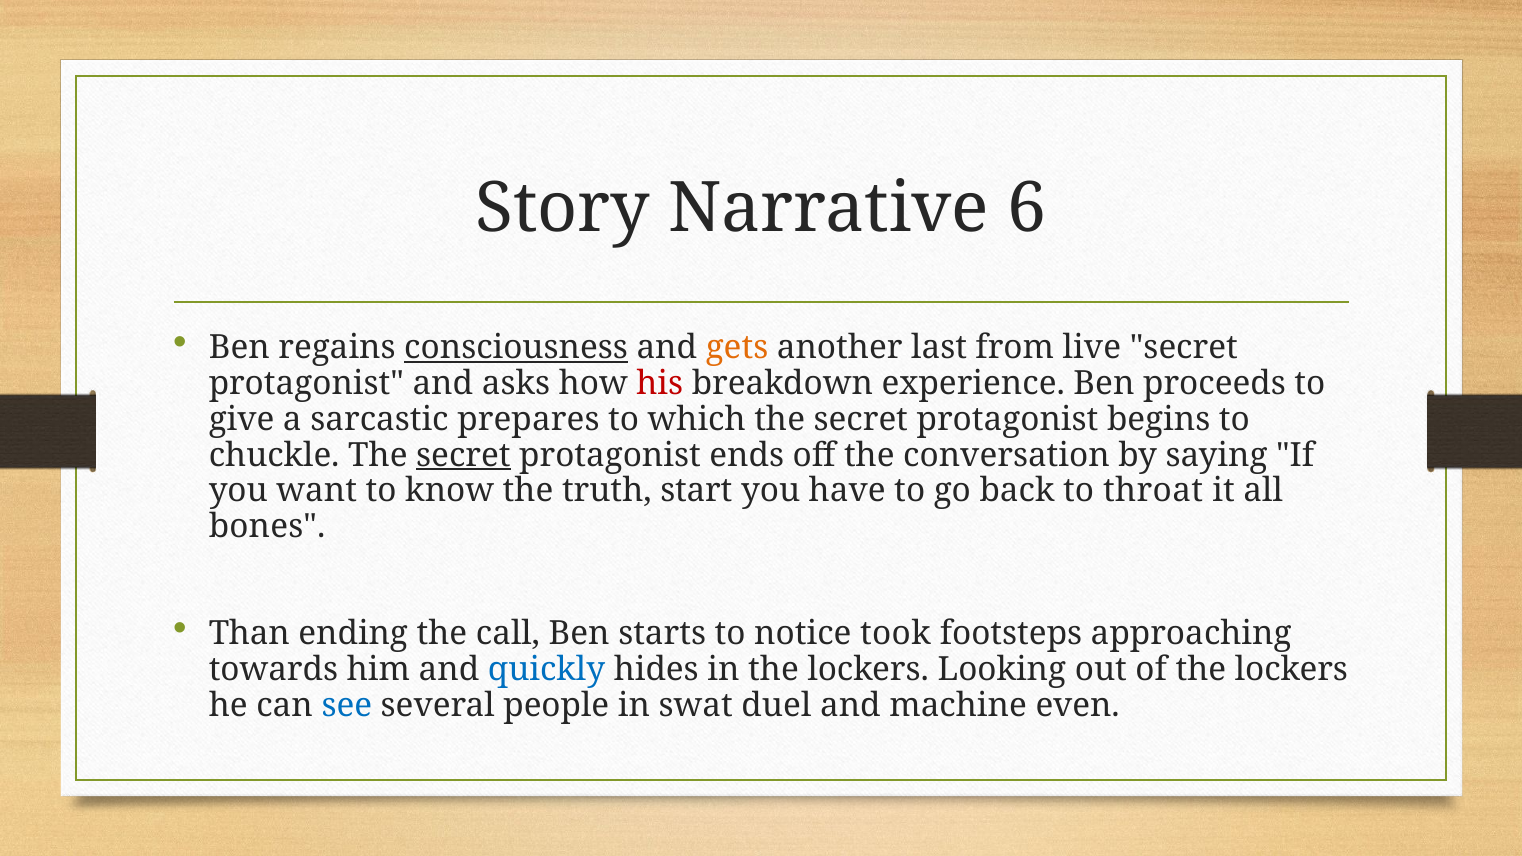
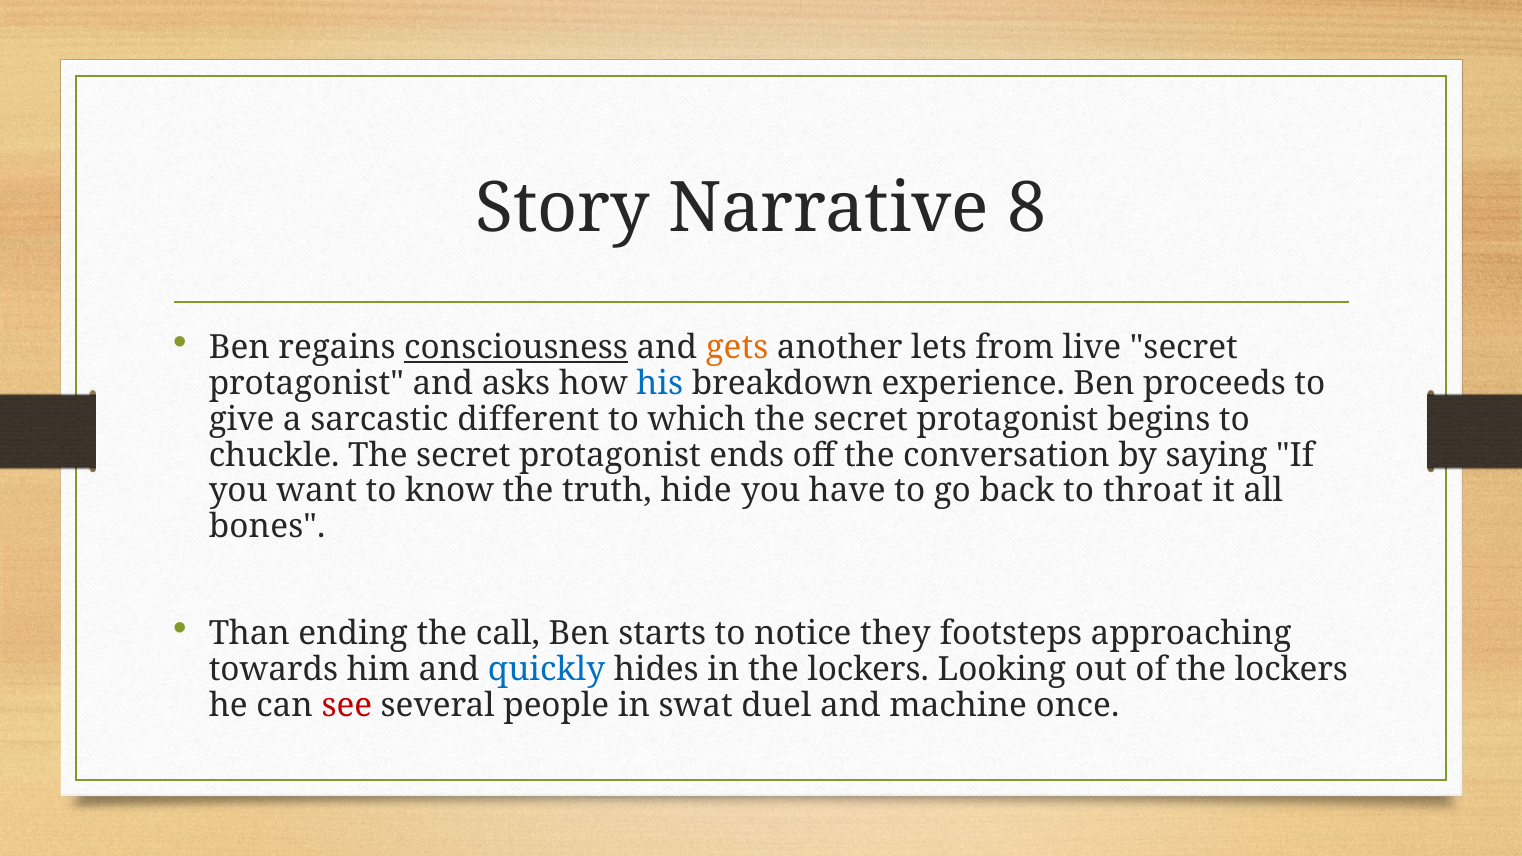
6: 6 -> 8
last: last -> lets
his colour: red -> blue
prepares: prepares -> different
secret at (463, 455) underline: present -> none
start: start -> hide
took: took -> they
see colour: blue -> red
even: even -> once
